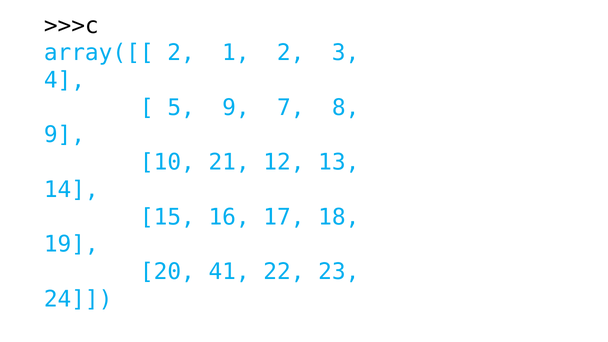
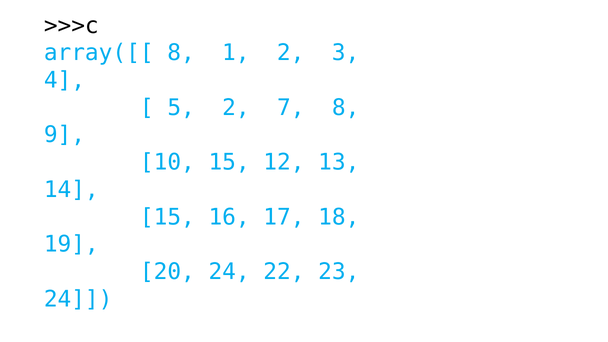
array([[ 2: 2 -> 8
5 9: 9 -> 2
10 21: 21 -> 15
20 41: 41 -> 24
